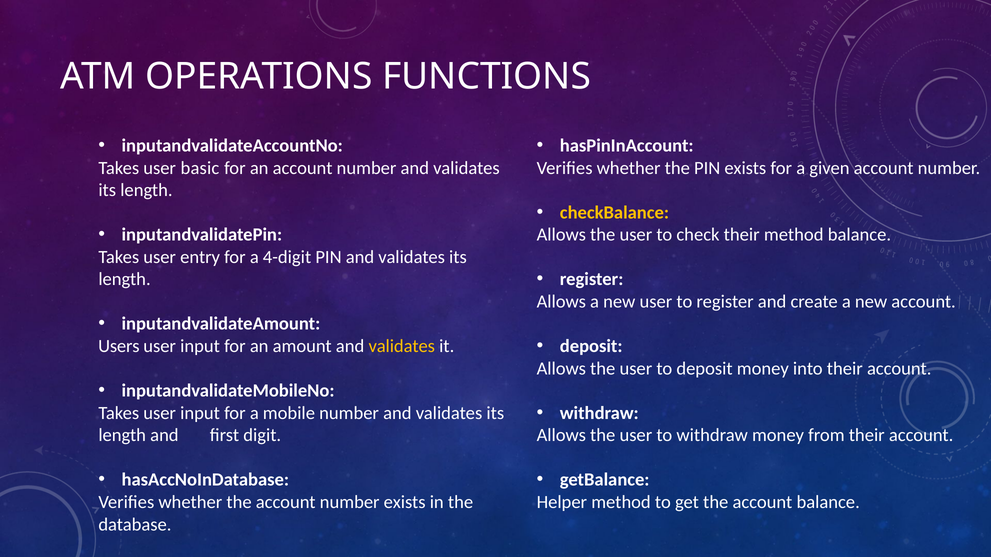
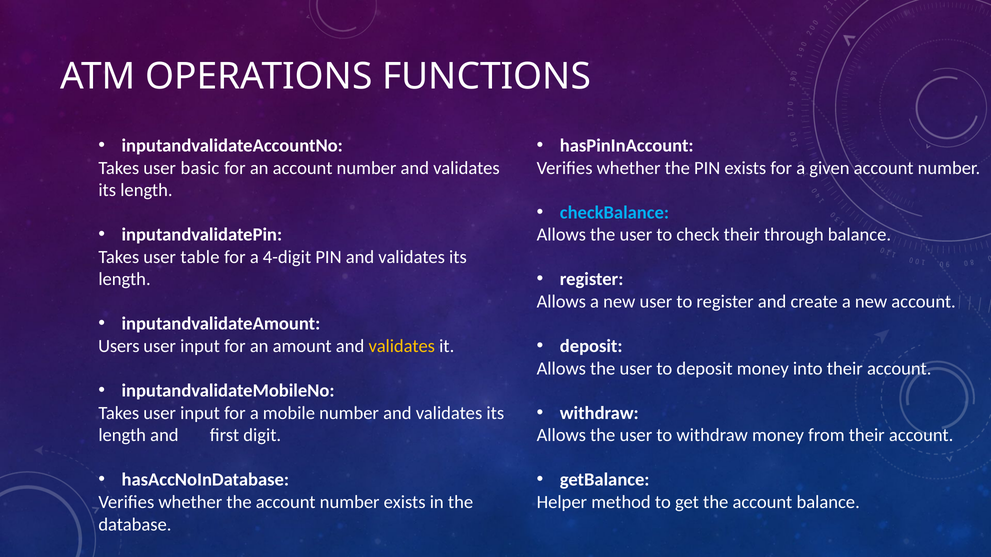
checkBalance colour: yellow -> light blue
their method: method -> through
entry: entry -> table
